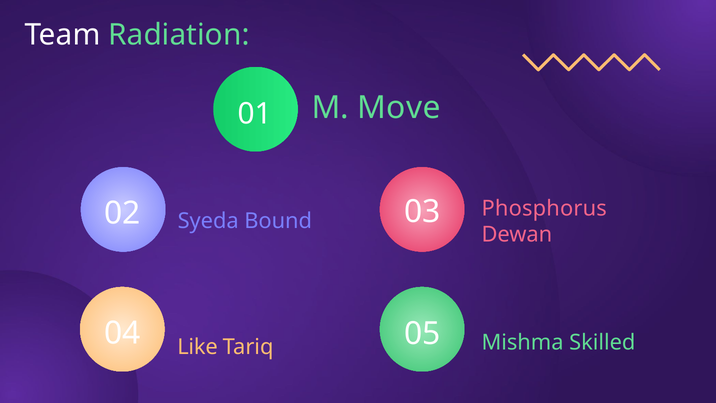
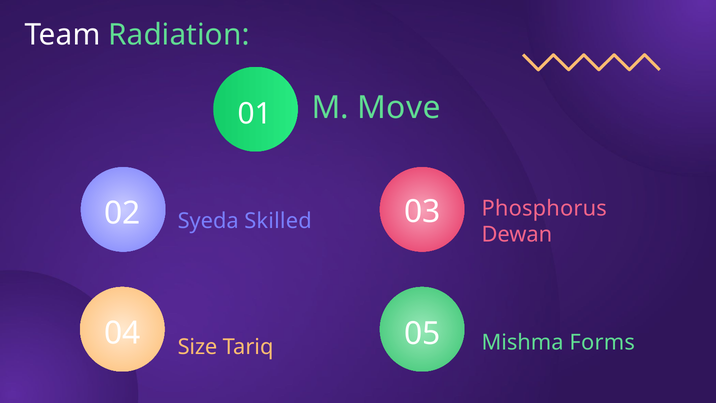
Bound: Bound -> Skilled
Like: Like -> Size
Skilled: Skilled -> Forms
